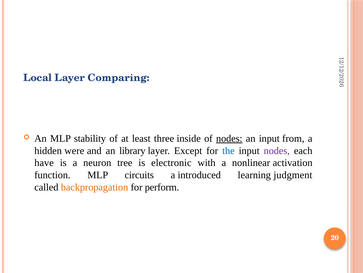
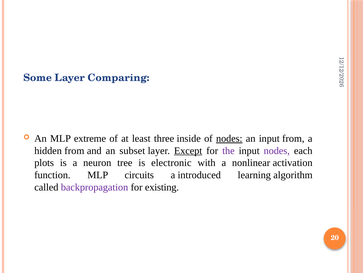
Local: Local -> Some
stability: stability -> extreme
hidden were: were -> from
library: library -> subset
Except underline: none -> present
the colour: blue -> purple
have: have -> plots
judgment: judgment -> algorithm
backpropagation colour: orange -> purple
perform: perform -> existing
